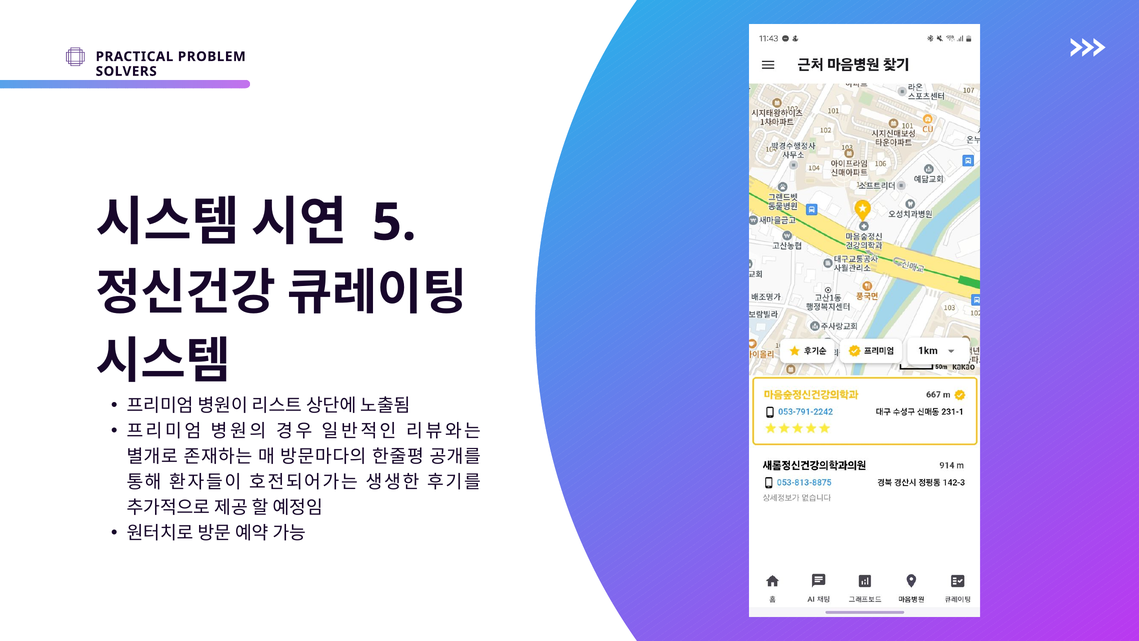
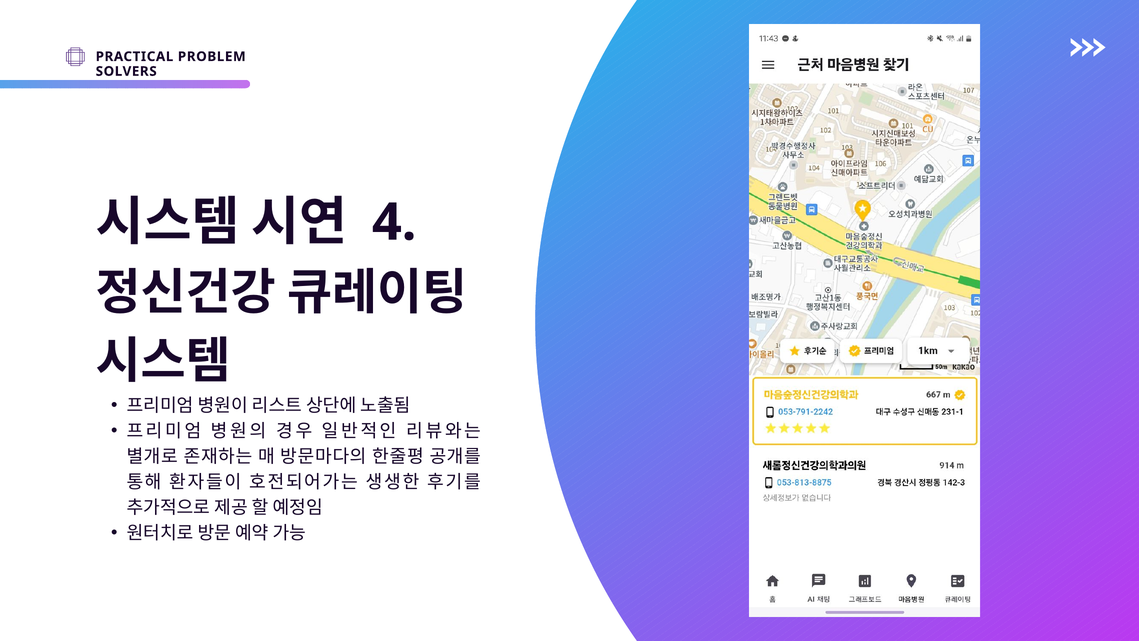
5: 5 -> 4
